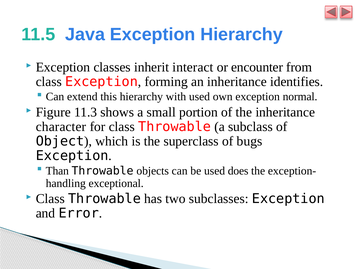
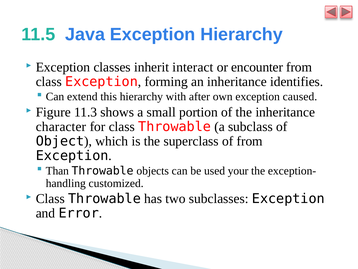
with used: used -> after
normal: normal -> caused
of bugs: bugs -> from
does: does -> your
exceptional: exceptional -> customized
